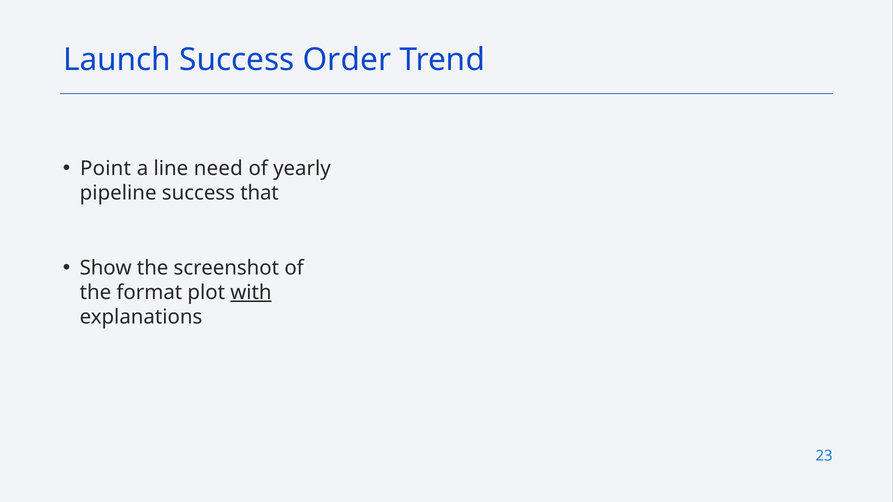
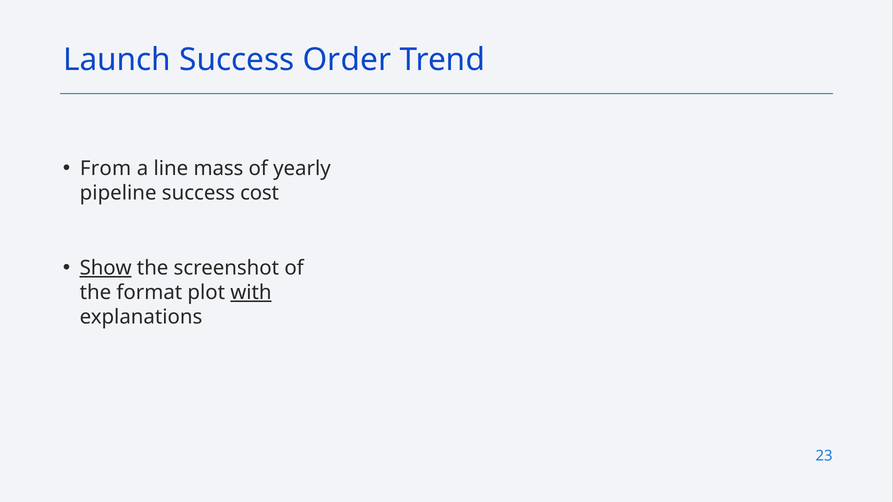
Point: Point -> From
need: need -> mass
that: that -> cost
Show underline: none -> present
